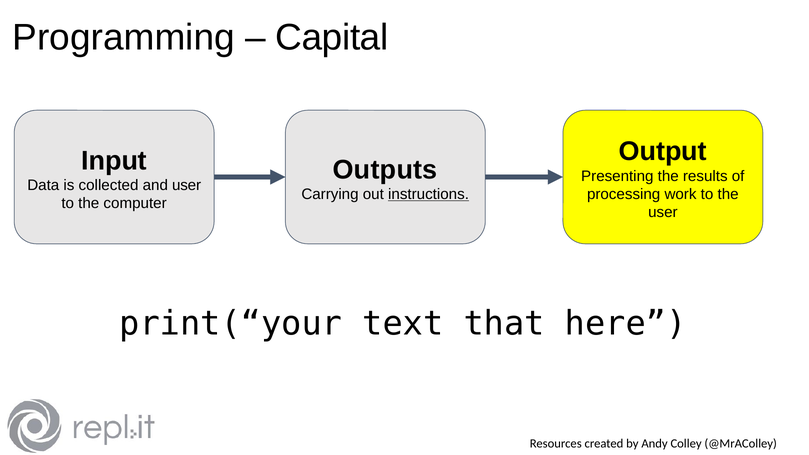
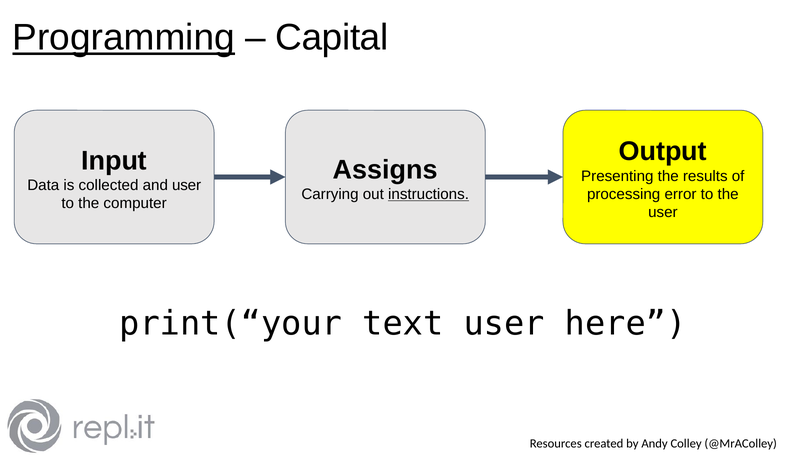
Programming underline: none -> present
Outputs: Outputs -> Assigns
work: work -> error
text that: that -> user
